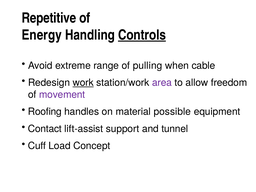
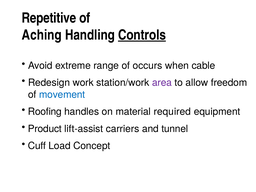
Energy: Energy -> Aching
pulling: pulling -> occurs
work underline: present -> none
movement colour: purple -> blue
possible: possible -> required
Contact: Contact -> Product
support: support -> carriers
